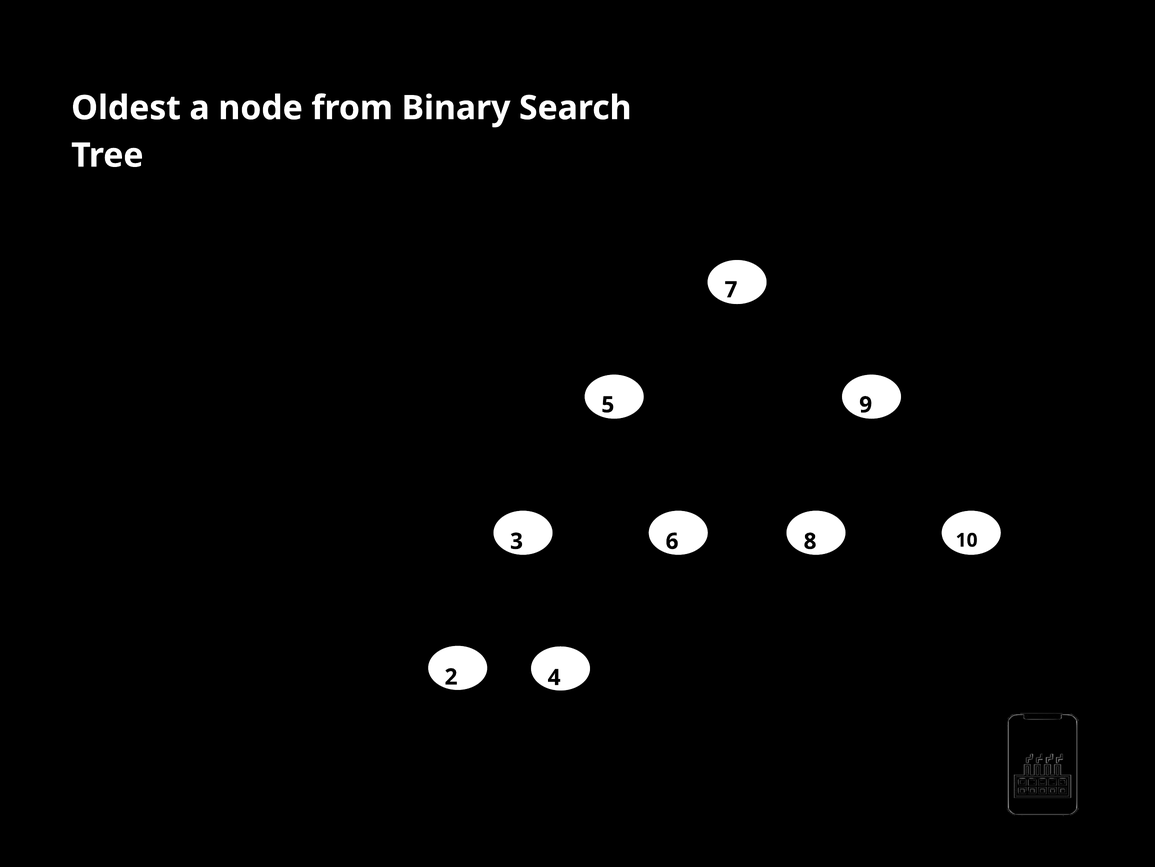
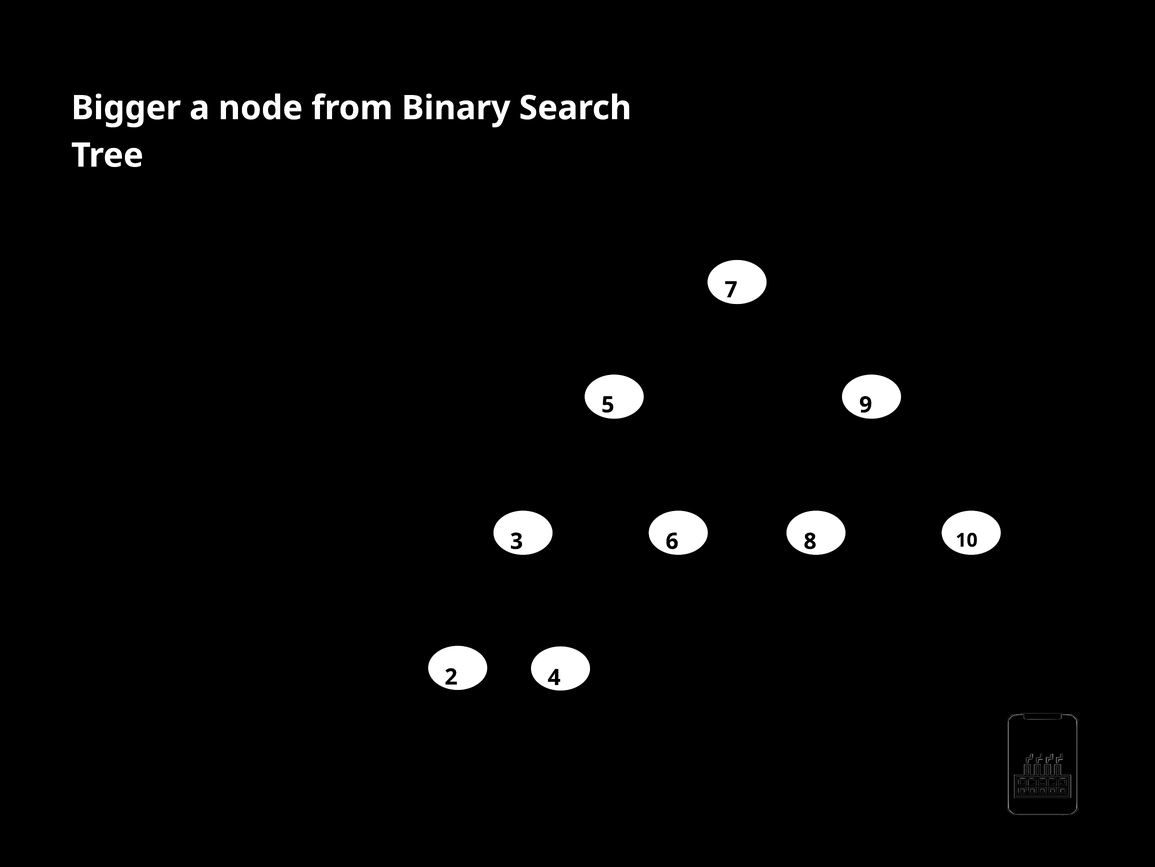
Oldest: Oldest -> Bigger
